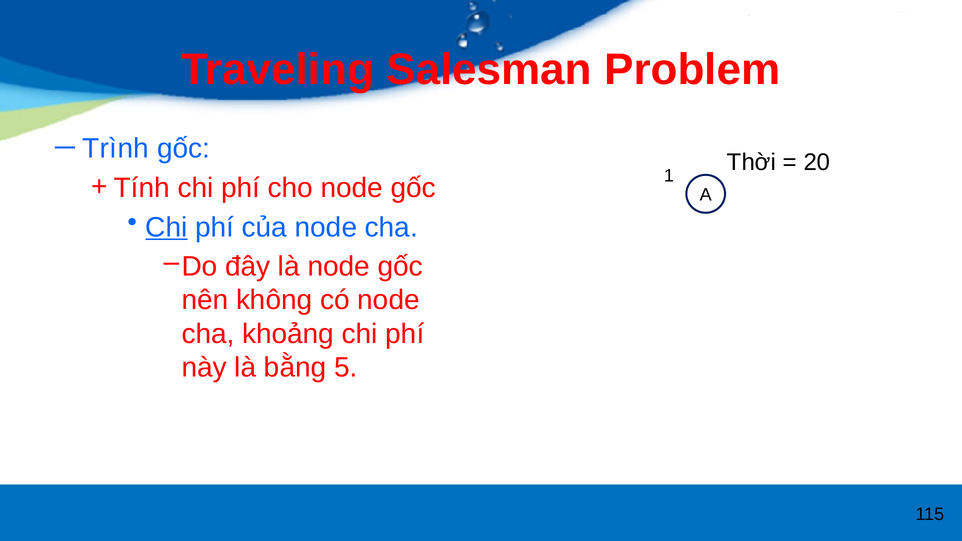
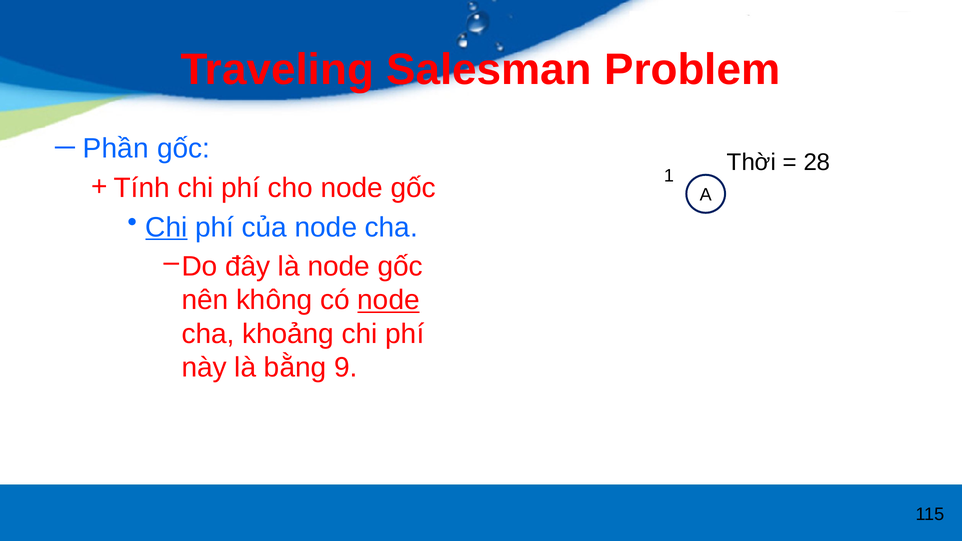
Trình: Trình -> Phần
20: 20 -> 28
node at (389, 300) underline: none -> present
5: 5 -> 9
